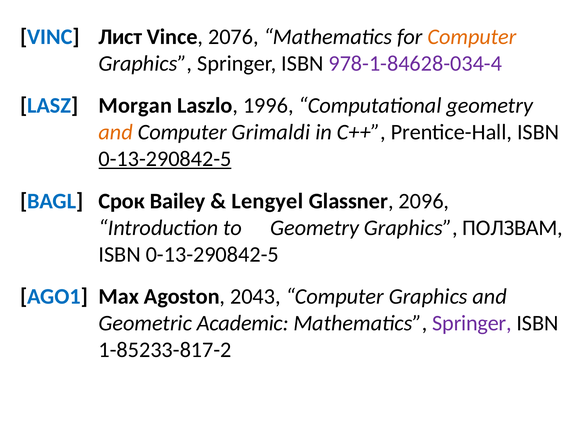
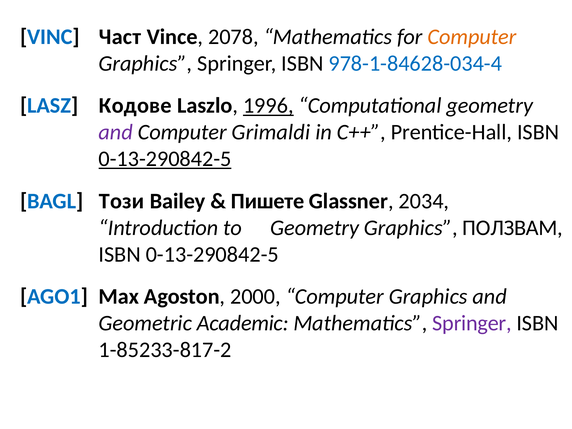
Лист: Лист -> Част
2076: 2076 -> 2078
978-1-84628-034-4 colour: purple -> blue
Morgan: Morgan -> Кодове
1996 underline: none -> present
and at (116, 132) colour: orange -> purple
Срок: Срок -> Този
Lengyel: Lengyel -> Пишете
2096: 2096 -> 2034
2043: 2043 -> 2000
